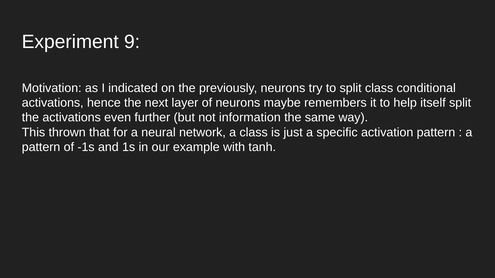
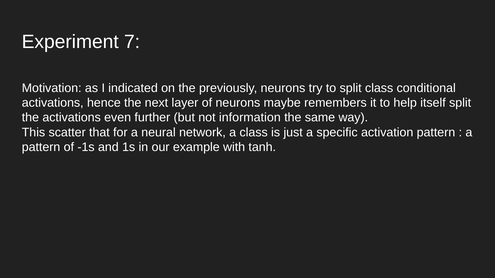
9: 9 -> 7
thrown: thrown -> scatter
